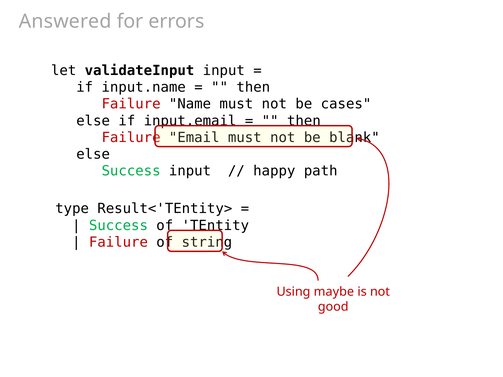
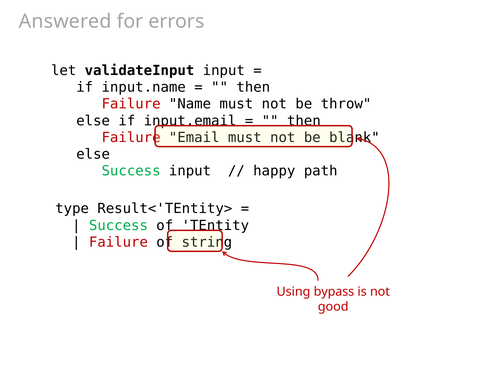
cases: cases -> throw
maybe: maybe -> bypass
